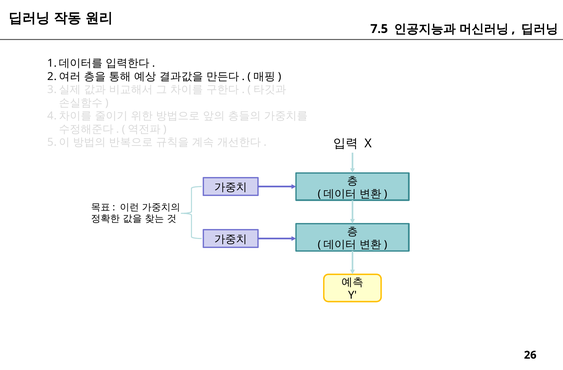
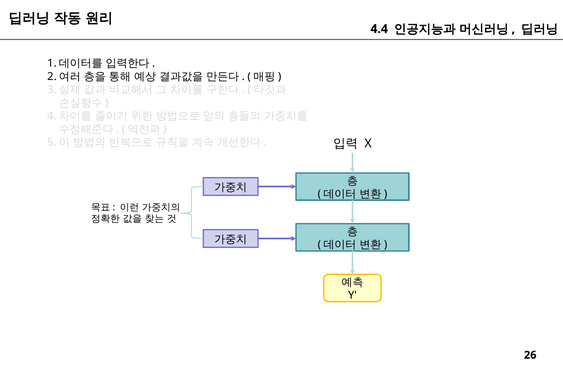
7.5: 7.5 -> 4.4
